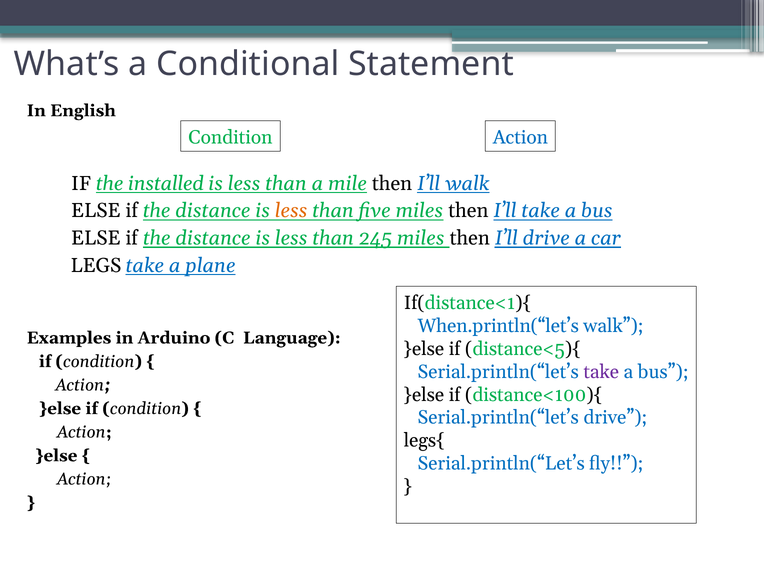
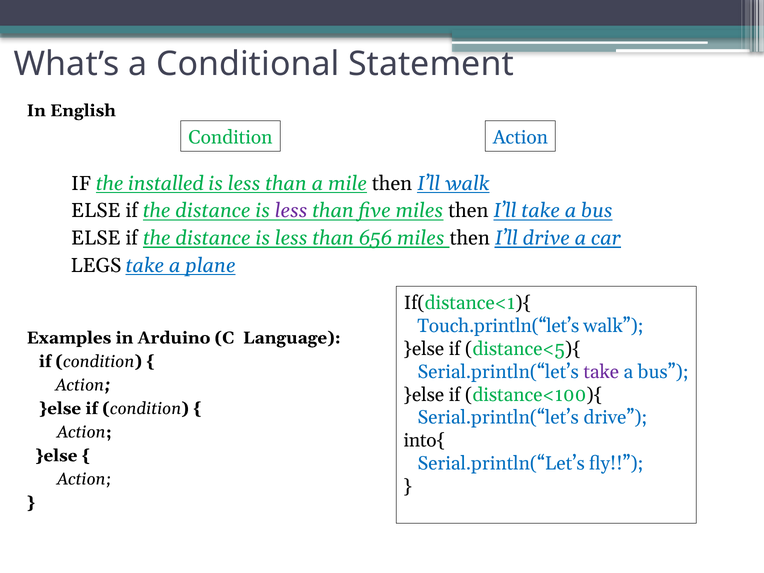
less at (291, 211) colour: orange -> purple
245: 245 -> 656
When.println(“let’s: When.println(“let’s -> Touch.println(“let’s
legs{: legs{ -> into{
